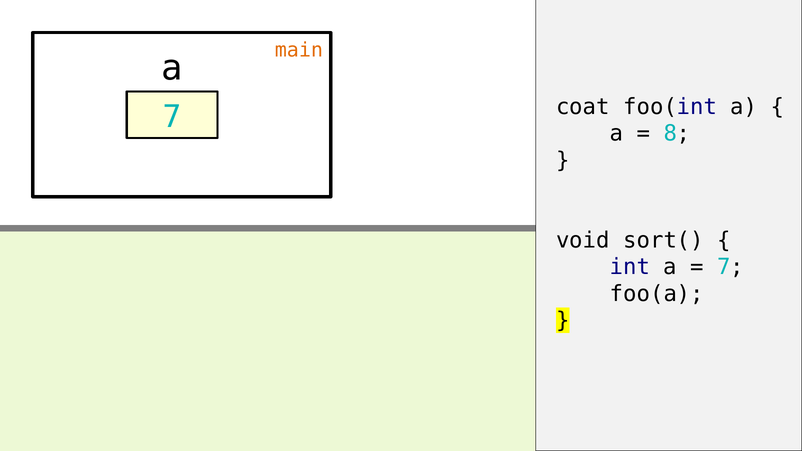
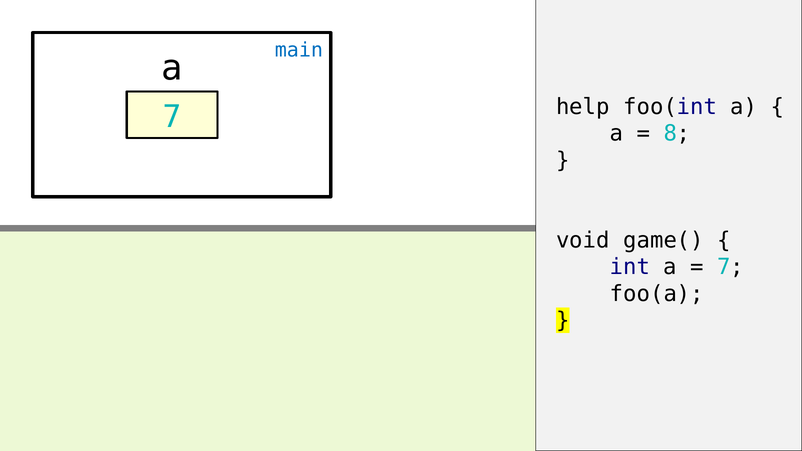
main colour: orange -> blue
coat: coat -> help
sort(: sort( -> game(
